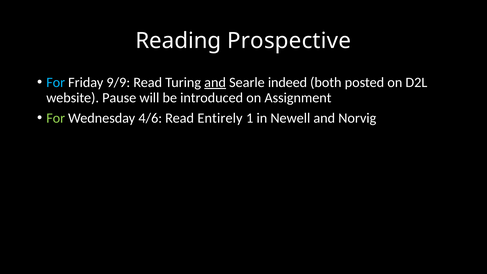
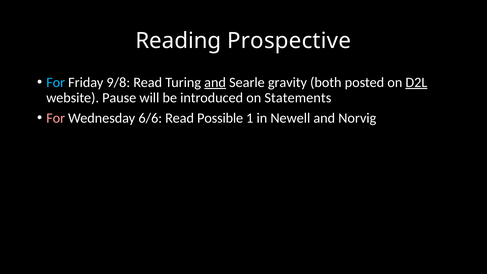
9/9: 9/9 -> 9/8
indeed: indeed -> gravity
D2L underline: none -> present
Assignment: Assignment -> Statements
For at (56, 118) colour: light green -> pink
4/6: 4/6 -> 6/6
Entirely: Entirely -> Possible
